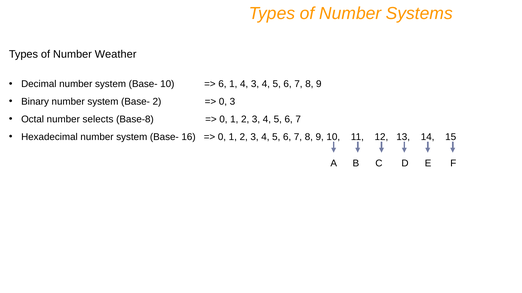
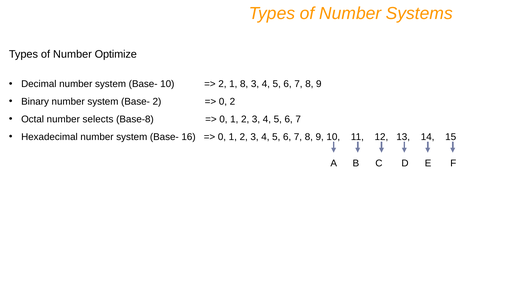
Weather: Weather -> Optimize
6 at (222, 84): 6 -> 2
1 4: 4 -> 8
0 3: 3 -> 2
